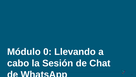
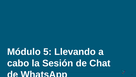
0: 0 -> 5
